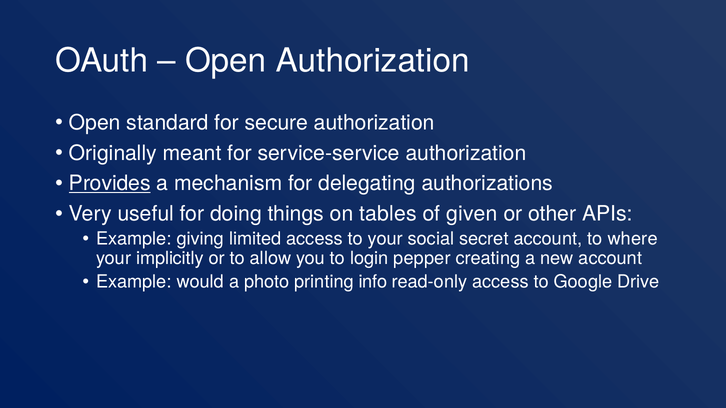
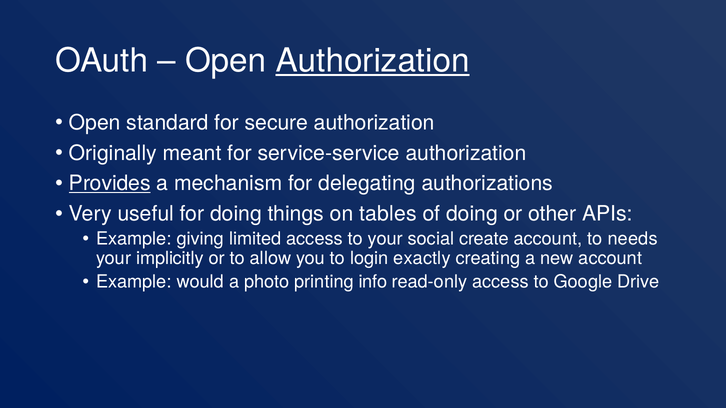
Authorization at (373, 61) underline: none -> present
of given: given -> doing
secret: secret -> create
where: where -> needs
pepper: pepper -> exactly
